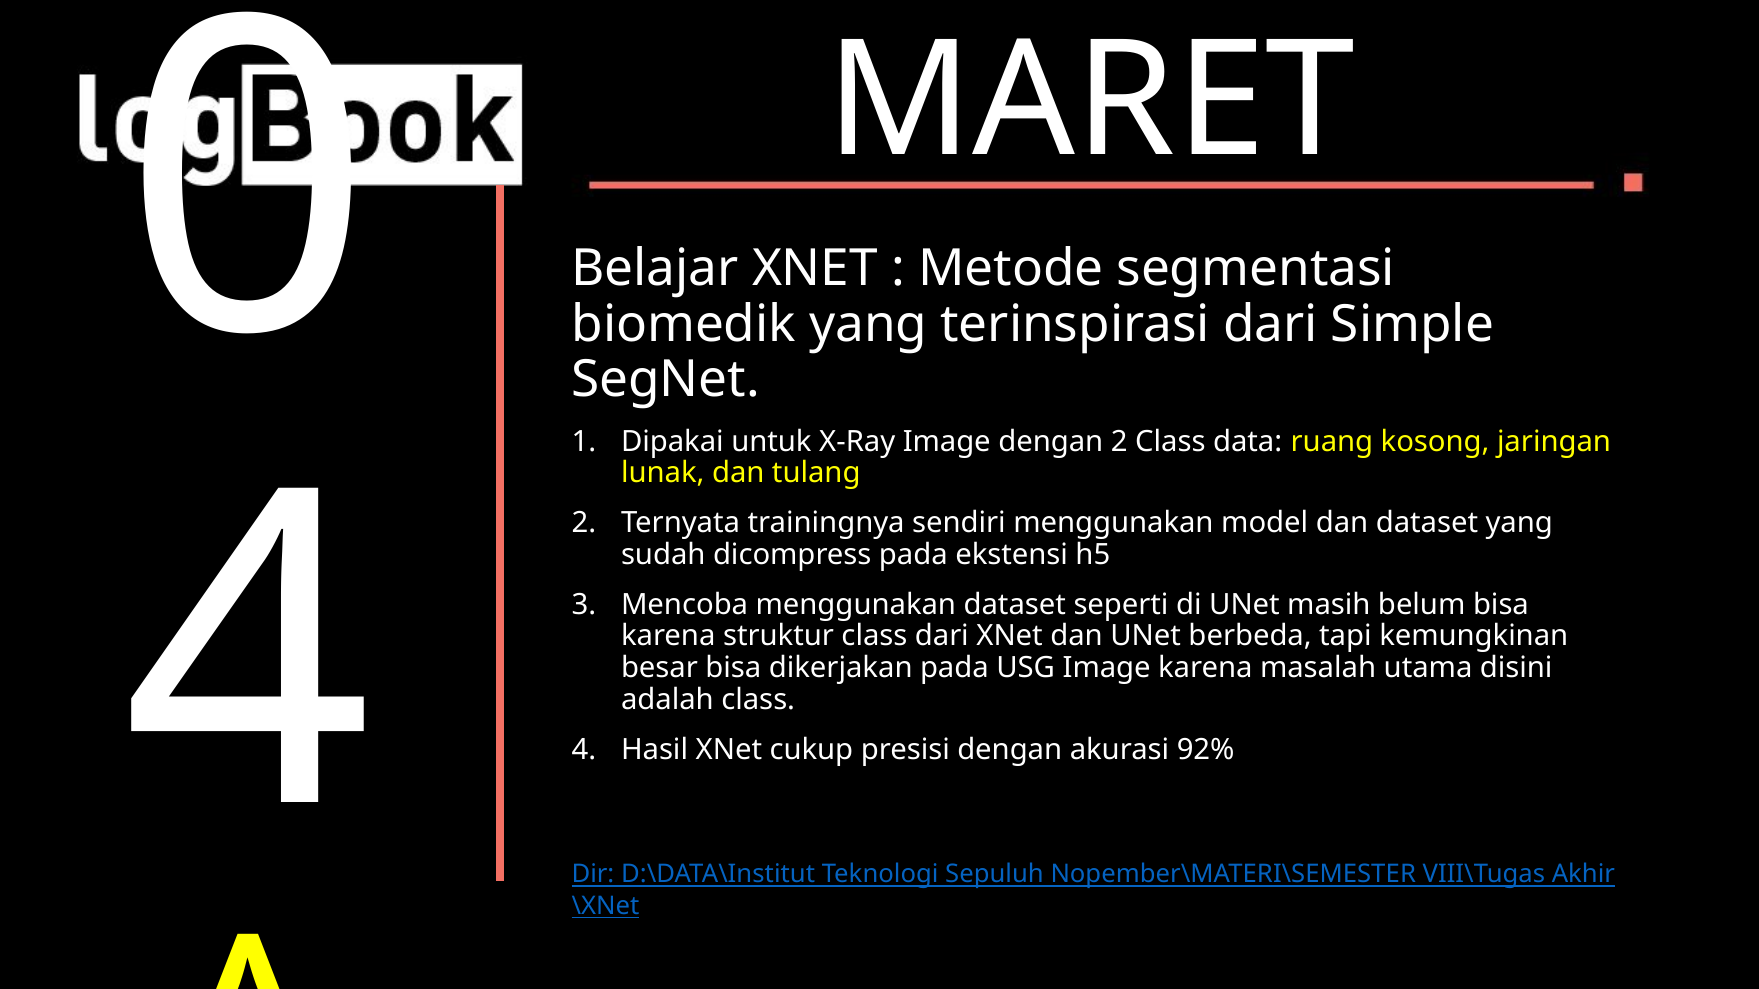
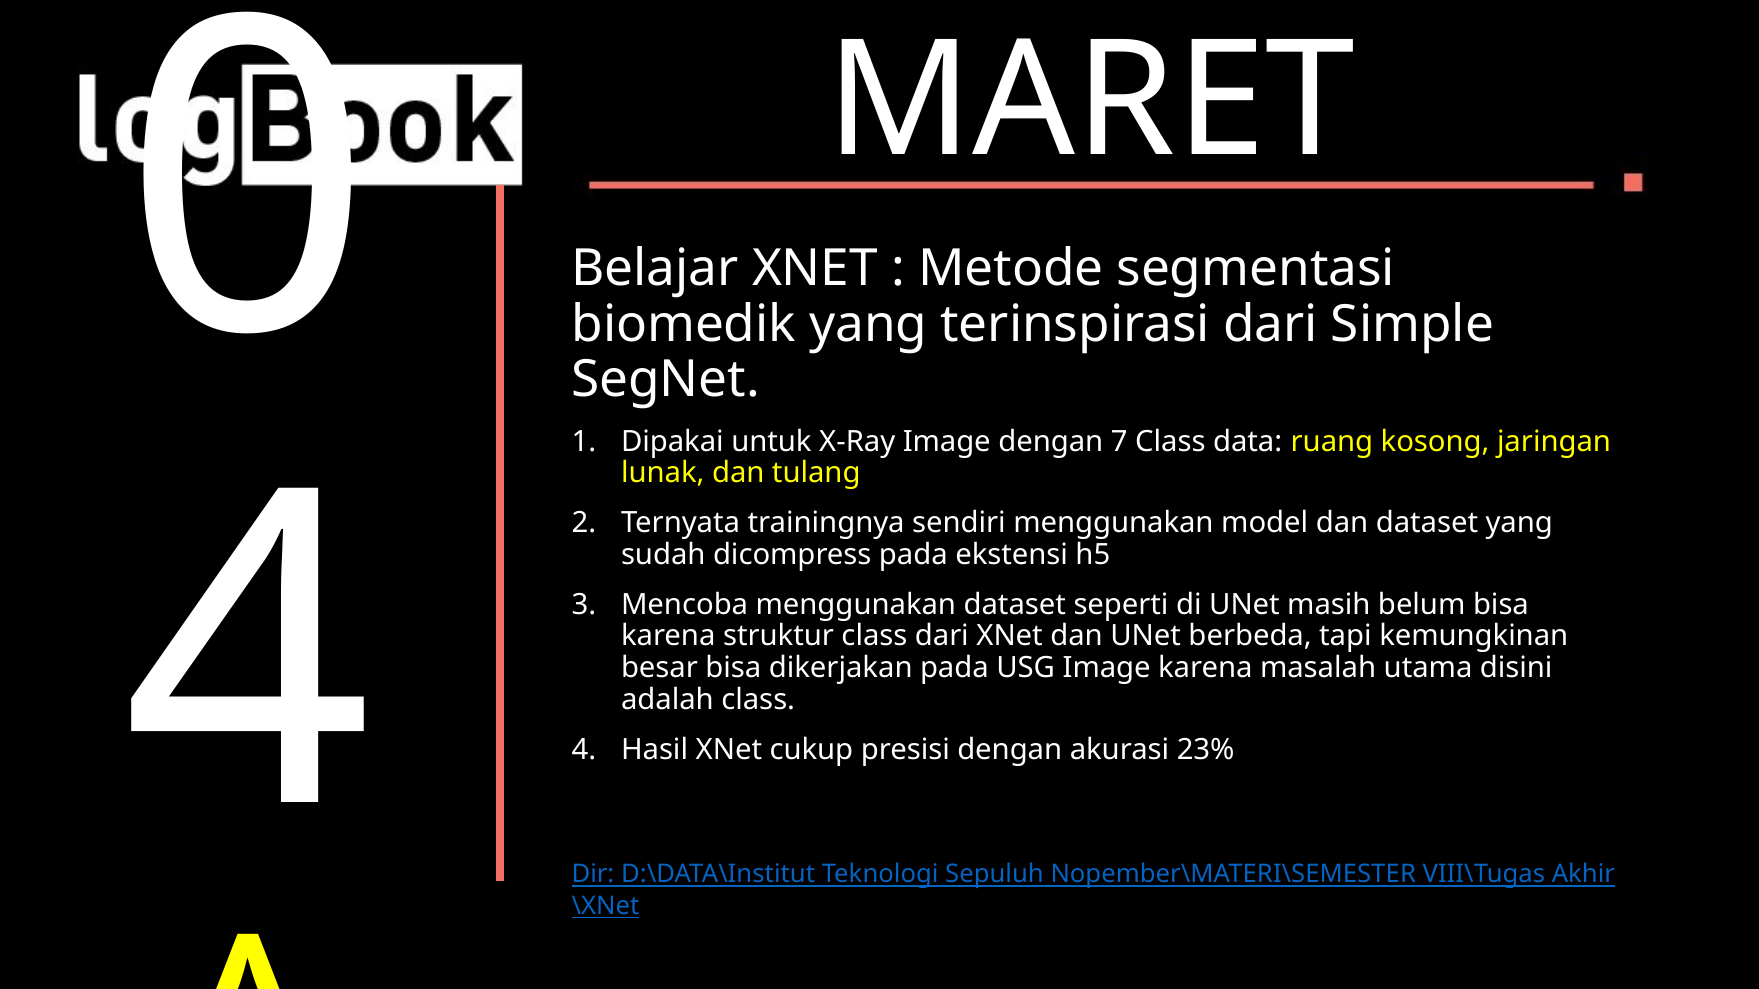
dengan 2: 2 -> 7
92%: 92% -> 23%
